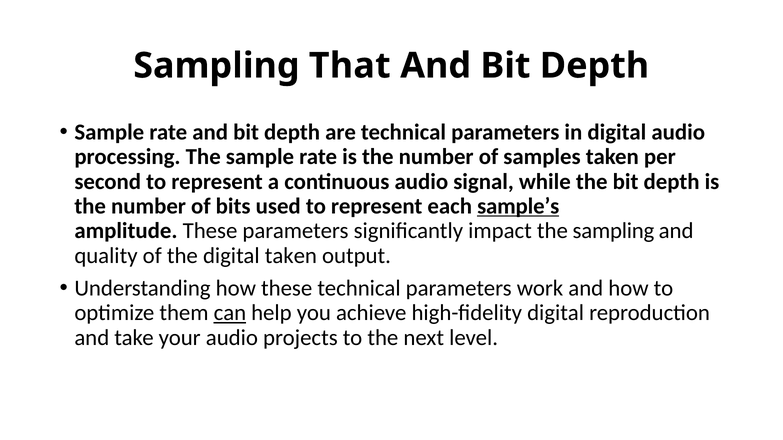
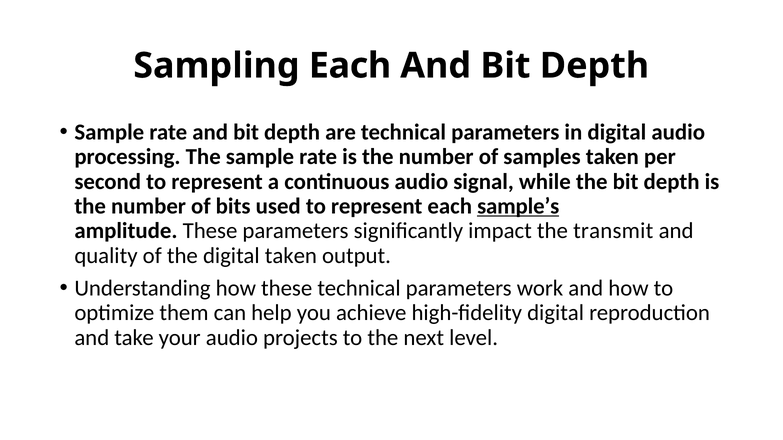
Sampling That: That -> Each
the sampling: sampling -> transmit
can underline: present -> none
